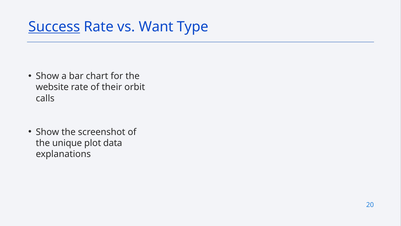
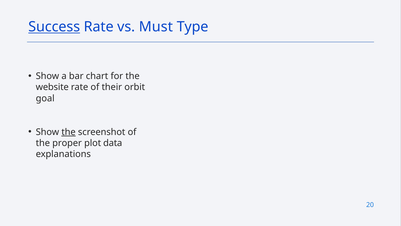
Want: Want -> Must
calls: calls -> goal
the at (69, 132) underline: none -> present
unique: unique -> proper
